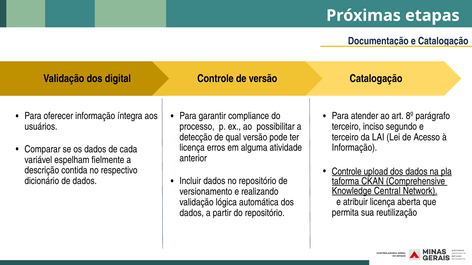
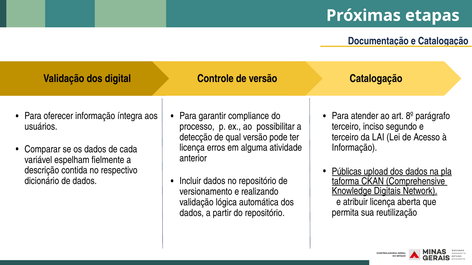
Controle at (347, 172): Controle -> Públicas
Central: Central -> Digitais
